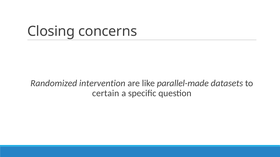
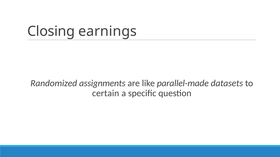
concerns: concerns -> earnings
intervention: intervention -> assignments
